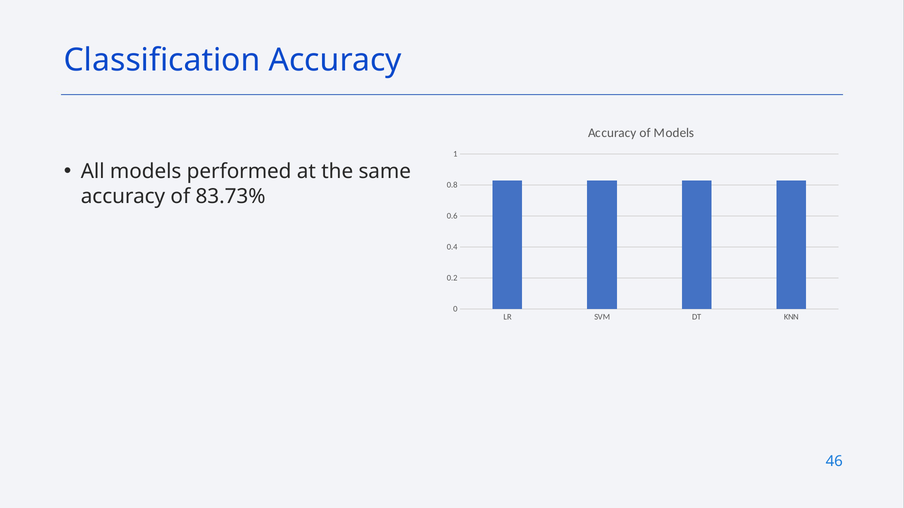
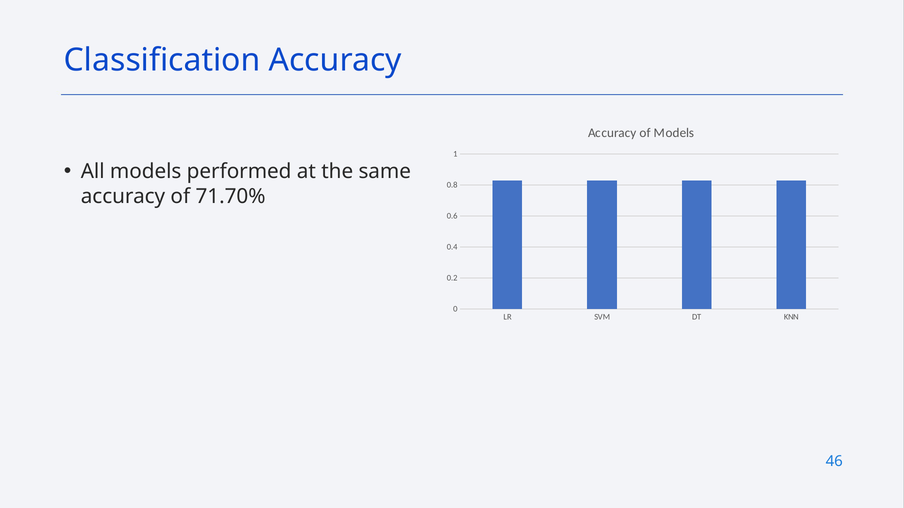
83.73%: 83.73% -> 71.70%
